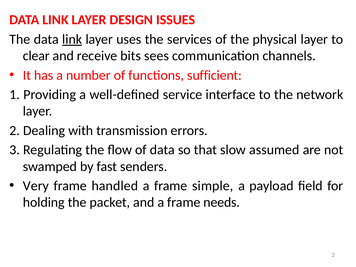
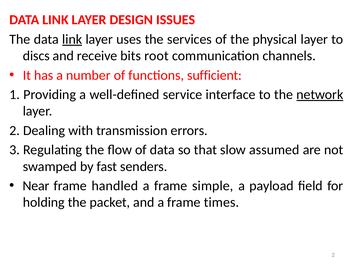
clear: clear -> discs
sees: sees -> root
network underline: none -> present
Very: Very -> Near
needs: needs -> times
